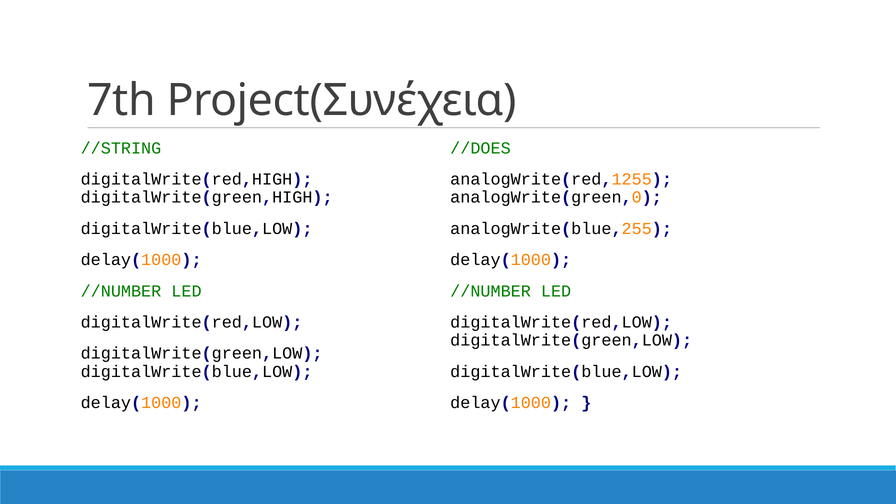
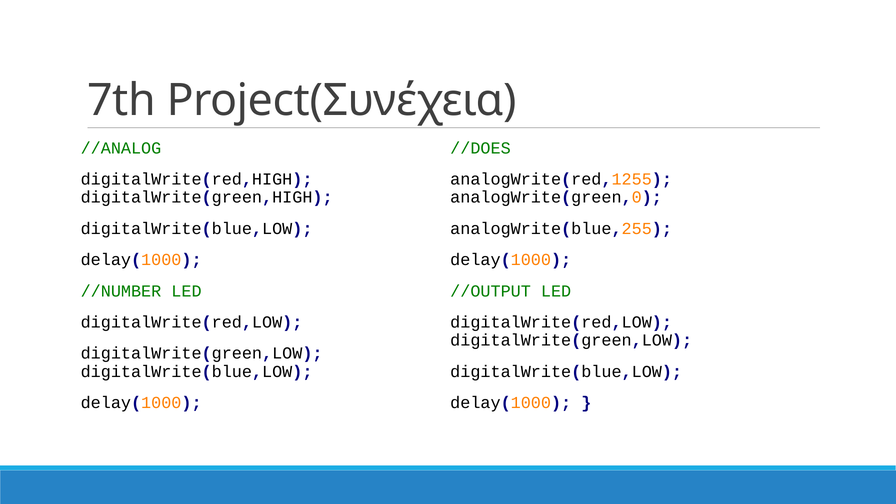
//STRING: //STRING -> //ANALOG
//NUMBER at (491, 291): //NUMBER -> //OUTPUT
